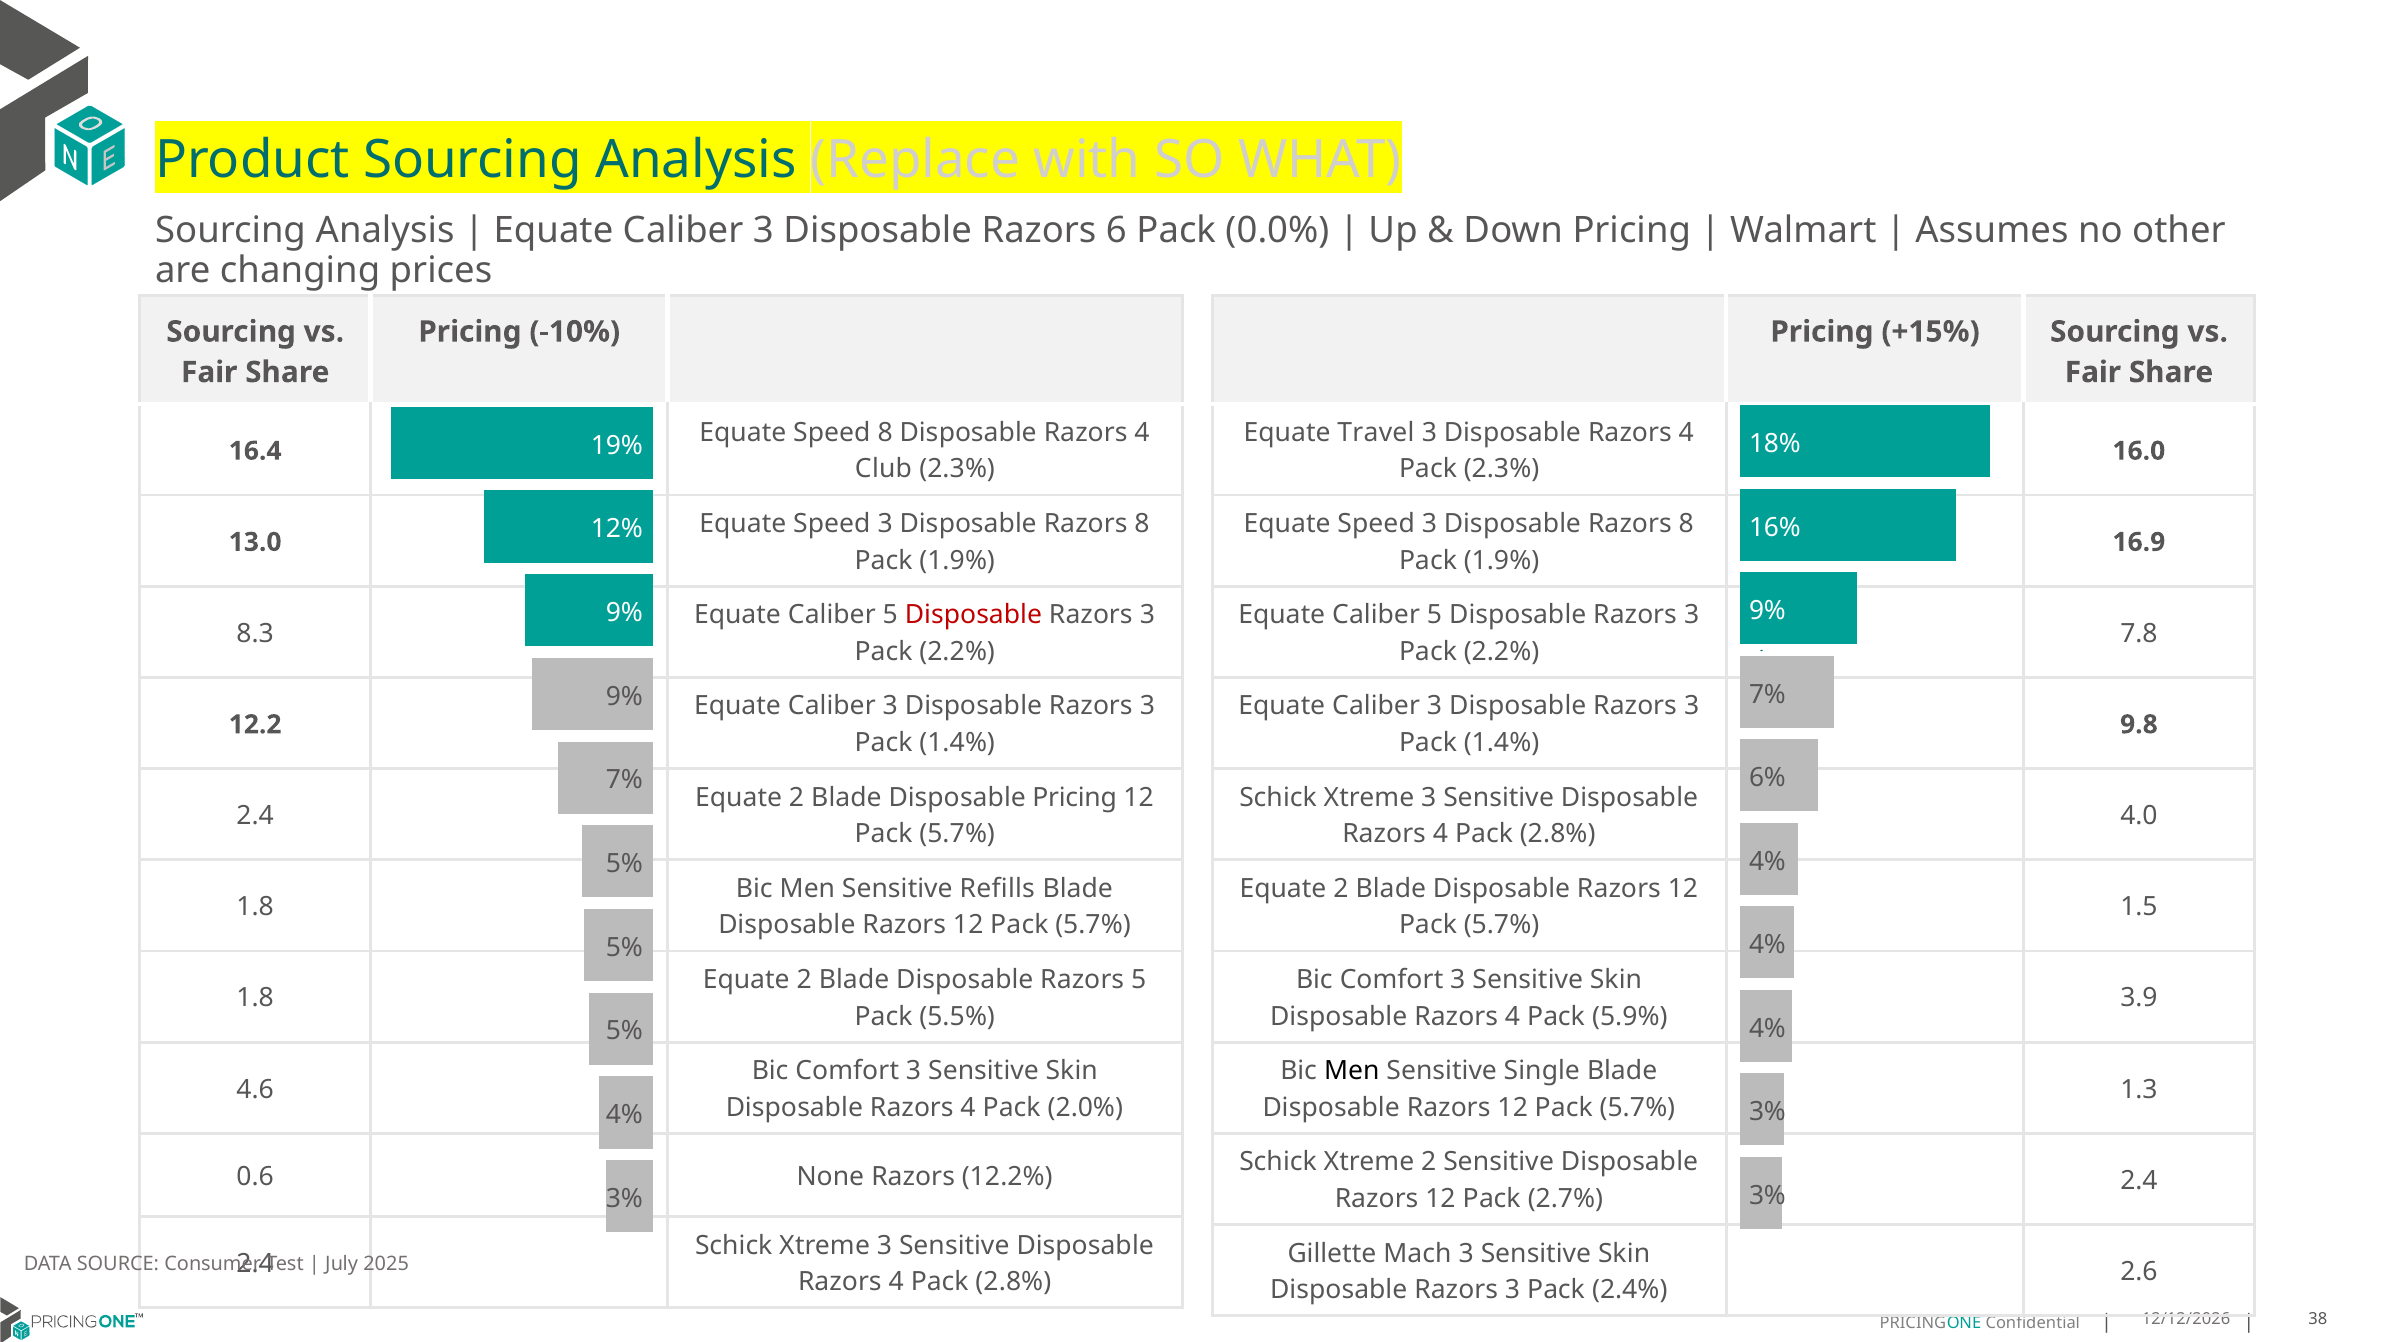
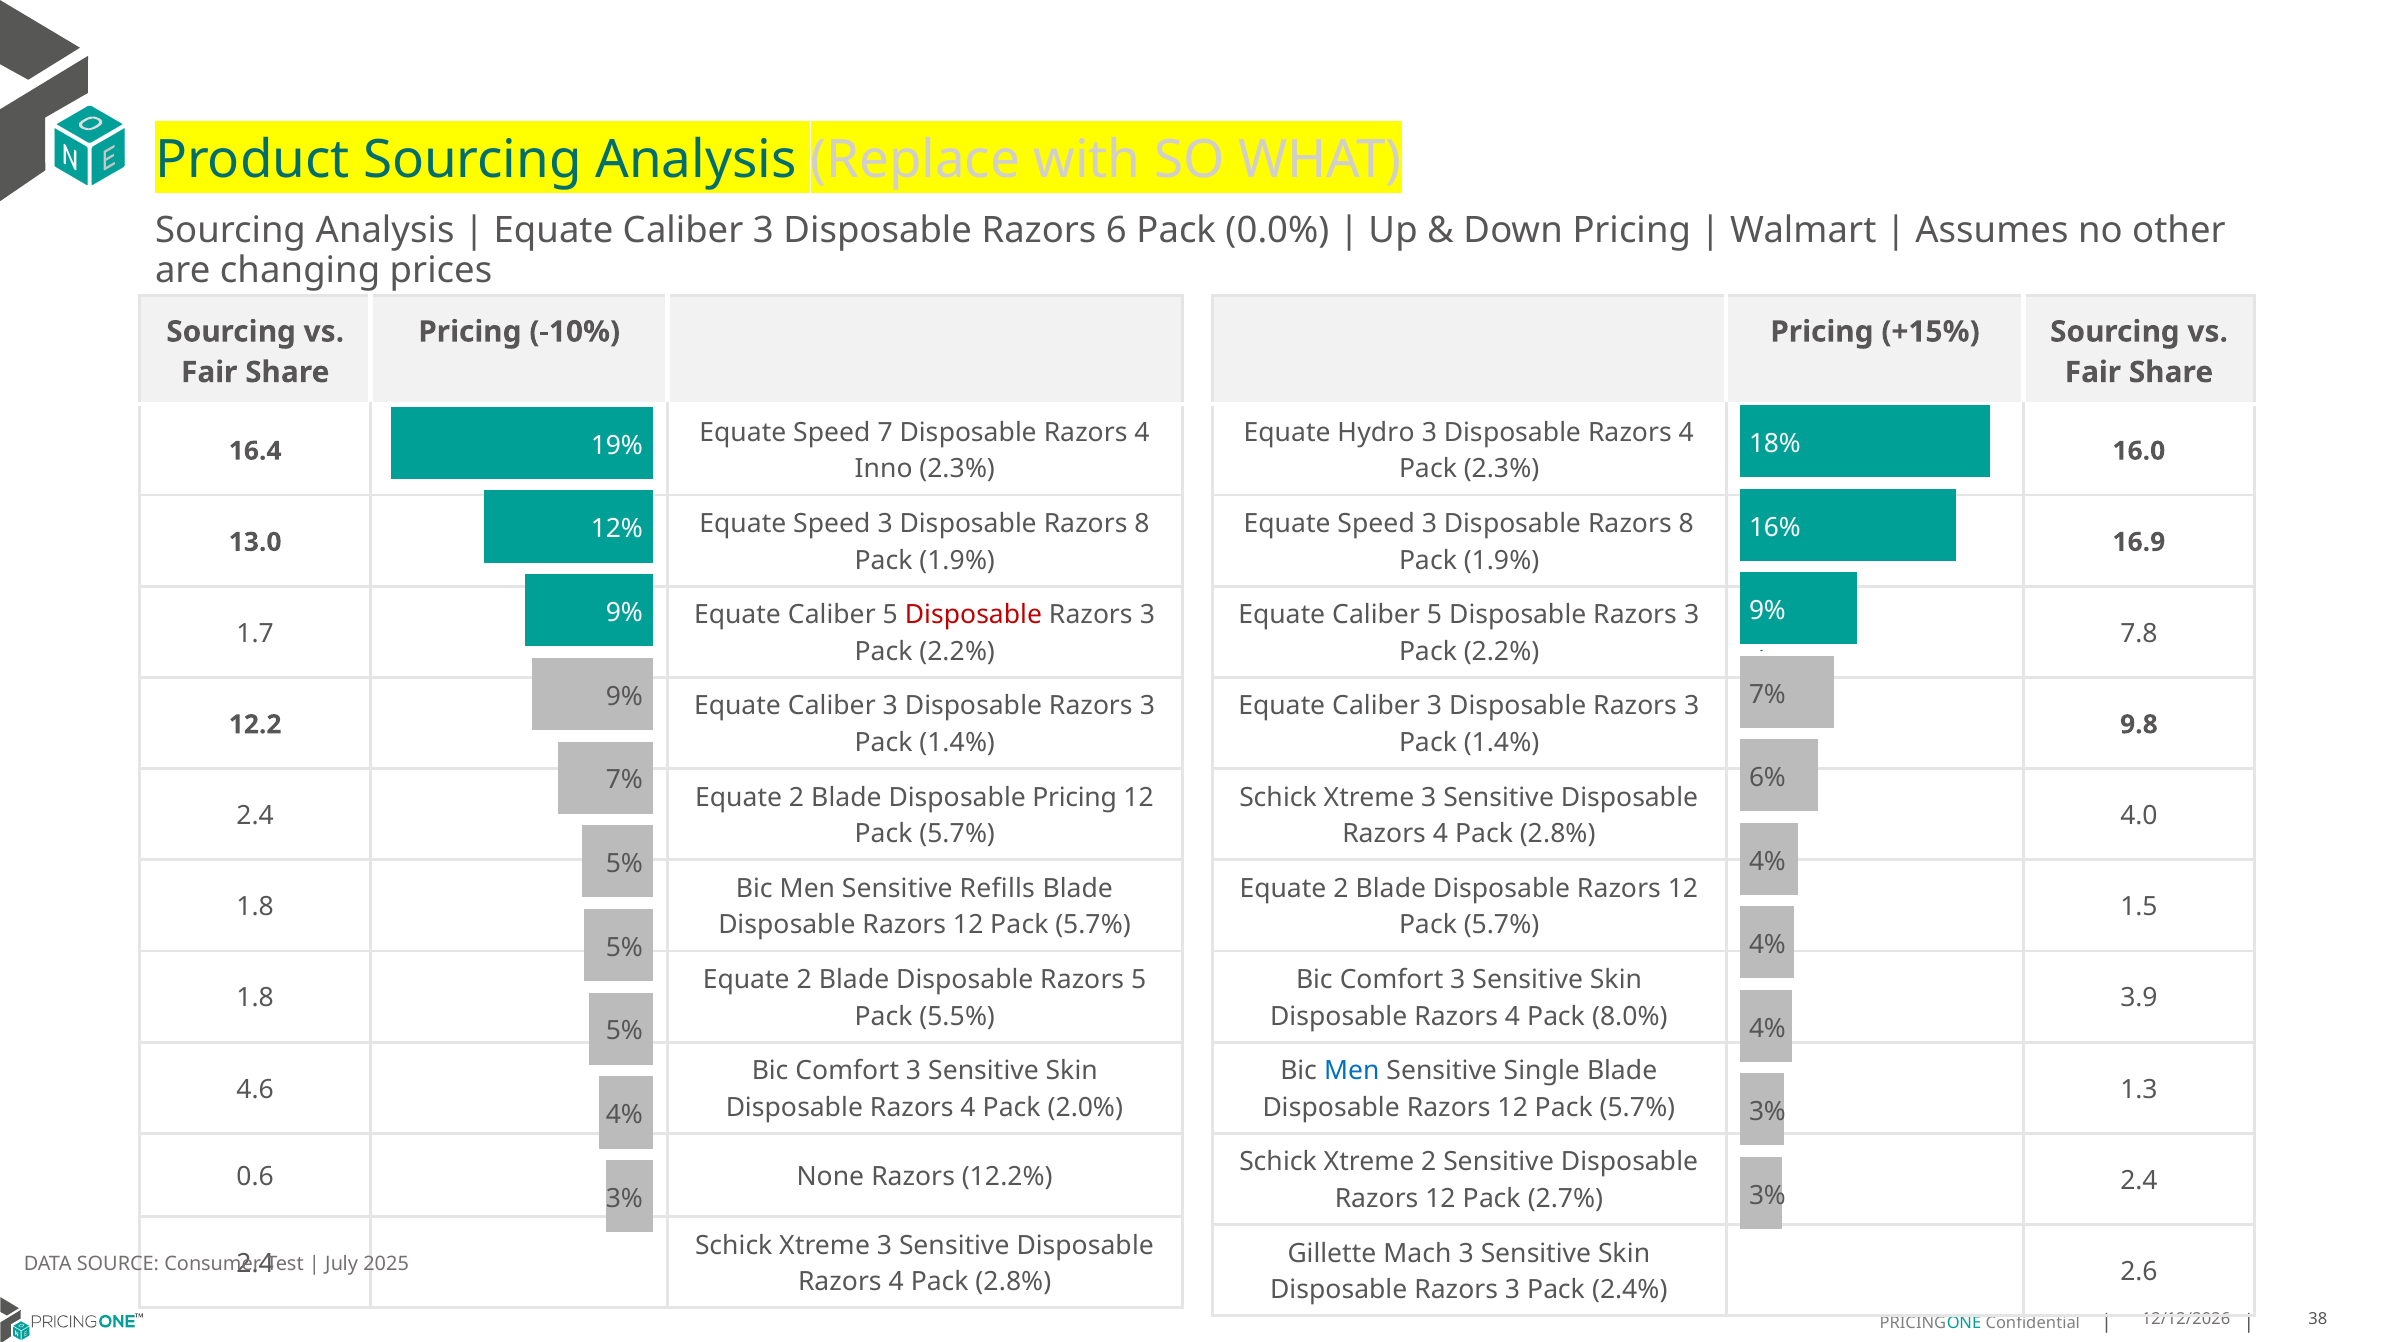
Speed 8: 8 -> 7
Travel: Travel -> Hydro
Club: Club -> Inno
8.3: 8.3 -> 1.7
5.9%: 5.9% -> 8.0%
Men at (1352, 1071) colour: black -> blue
